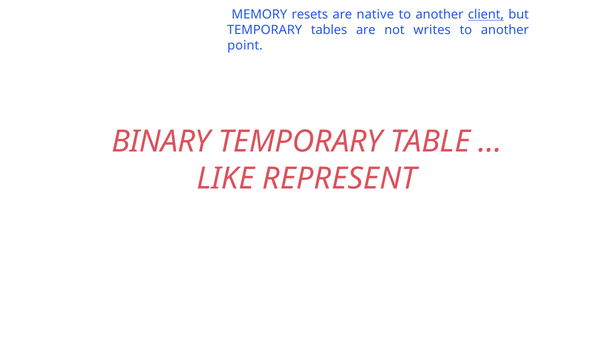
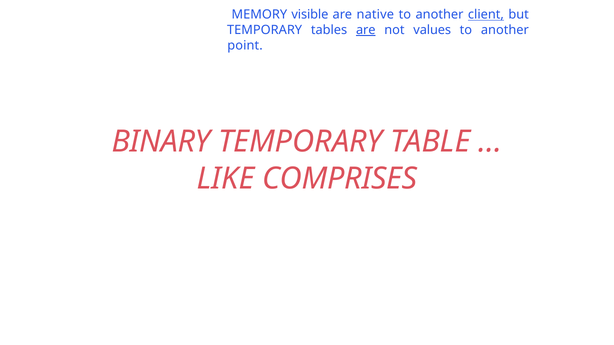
resets: resets -> visible
are at (366, 30) underline: none -> present
writes: writes -> values
REPRESENT: REPRESENT -> COMPRISES
